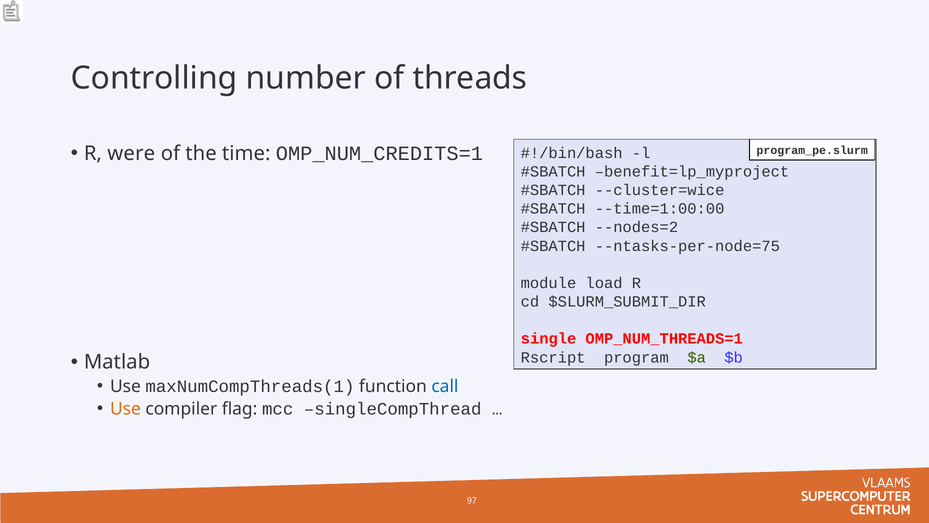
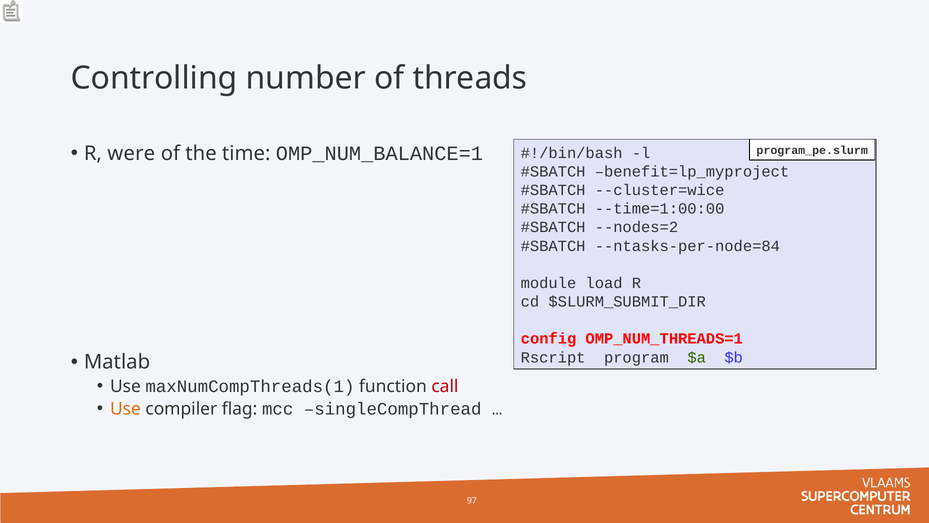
OMP_NUM_CREDITS=1: OMP_NUM_CREDITS=1 -> OMP_NUM_BALANCE=1
--ntasks-per-node=75: --ntasks-per-node=75 -> --ntasks-per-node=84
single: single -> config
call colour: blue -> red
